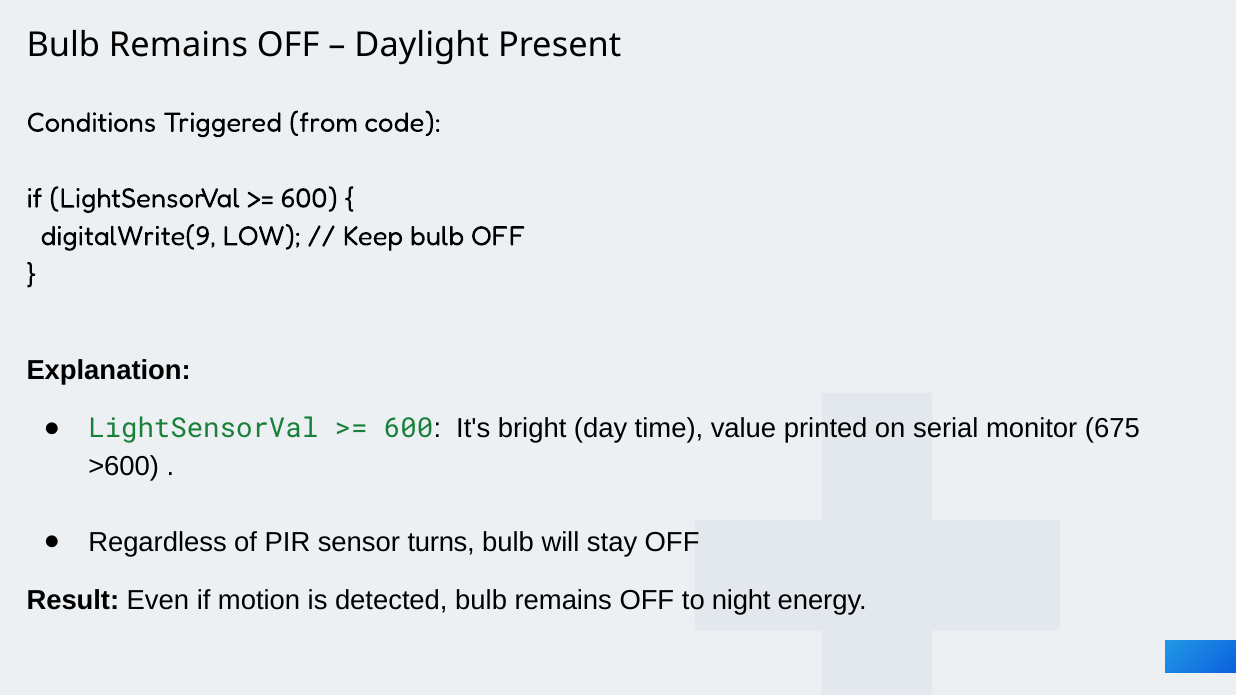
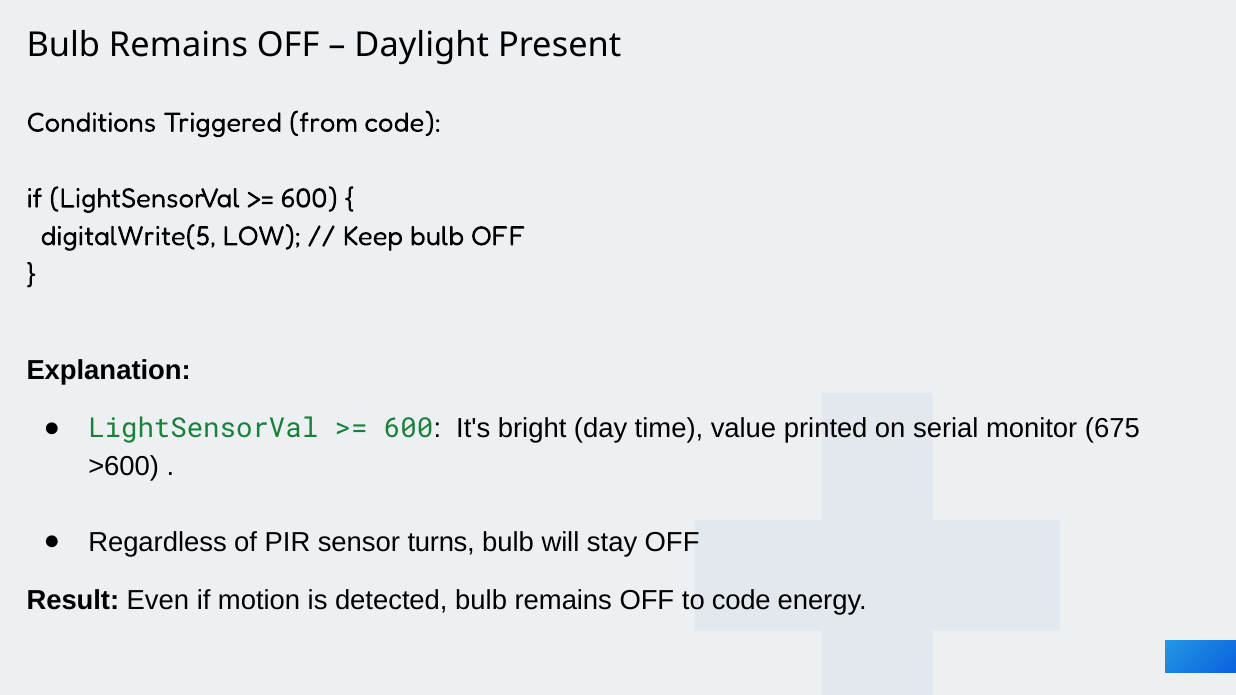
digitalWrite(9: digitalWrite(9 -> digitalWrite(5
to night: night -> code
